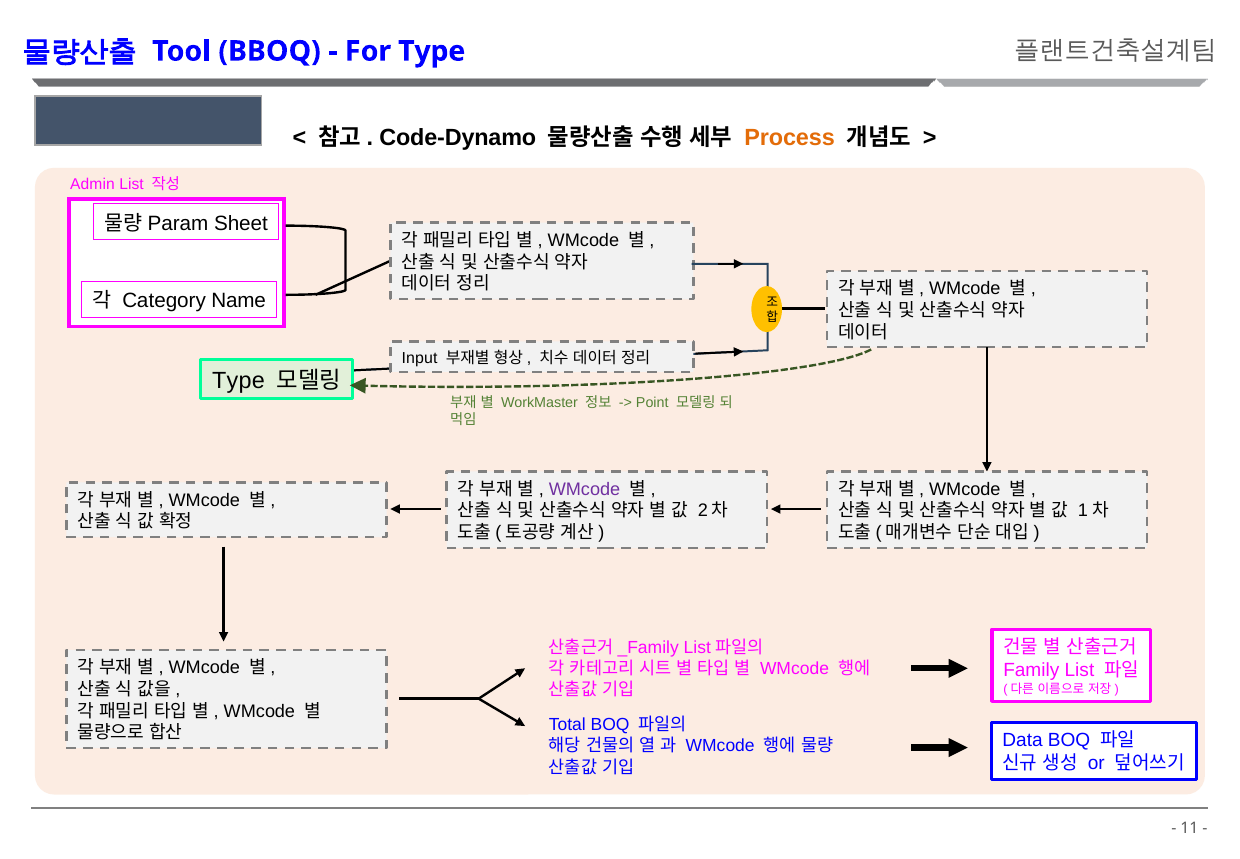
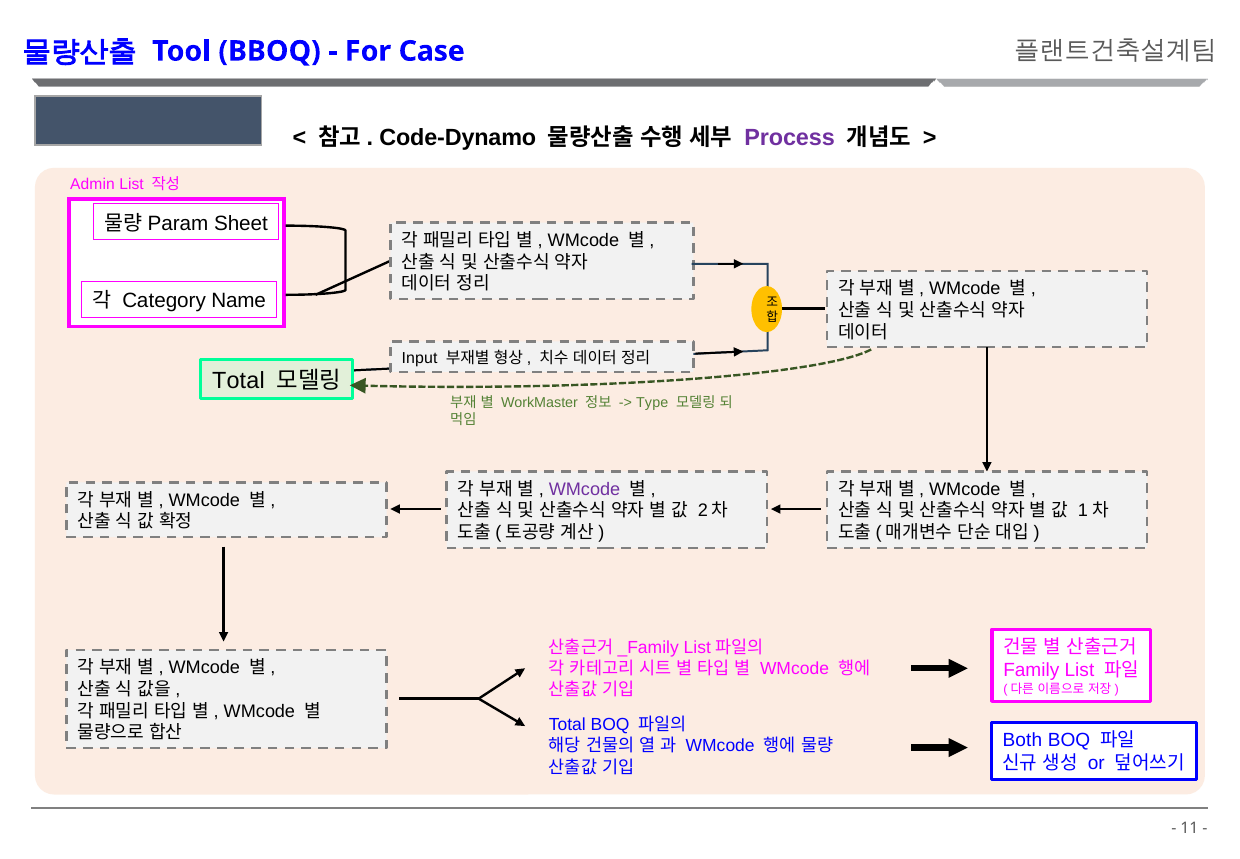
For Type: Type -> Case
Process colour: orange -> purple
Type at (238, 380): Type -> Total
Point: Point -> Type
Data: Data -> Both
